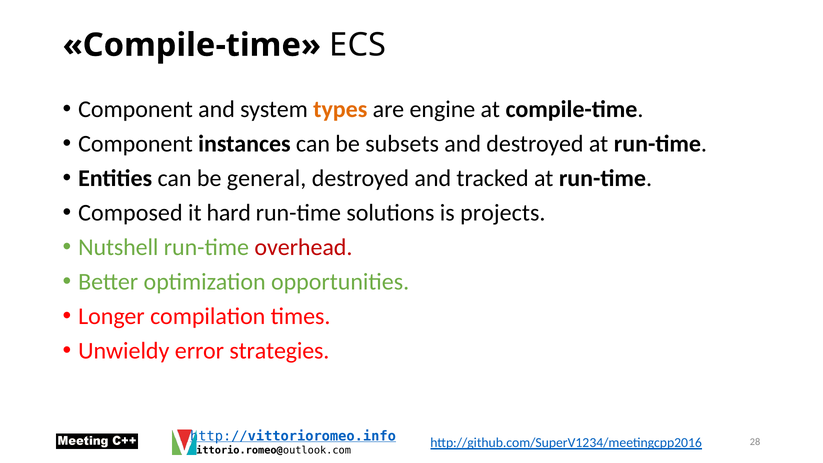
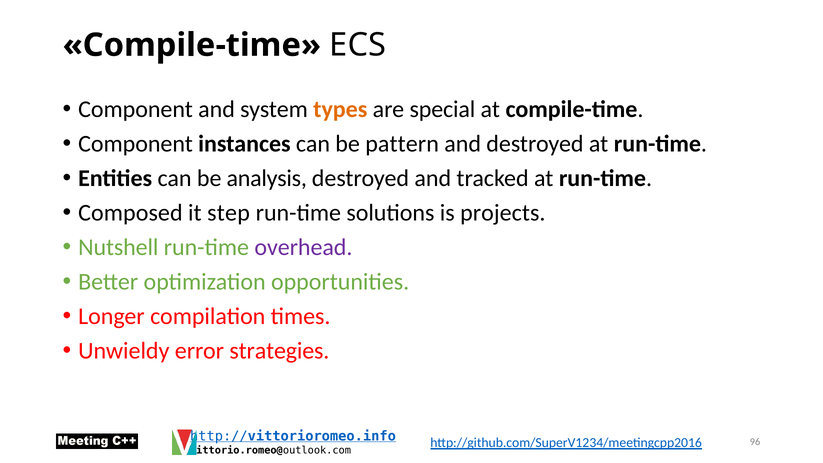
engine: engine -> special
subsets: subsets -> pattern
general: general -> analysis
hard: hard -> step
overhead colour: red -> purple
28: 28 -> 96
